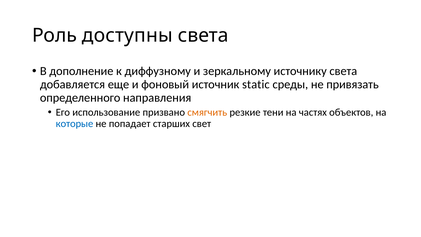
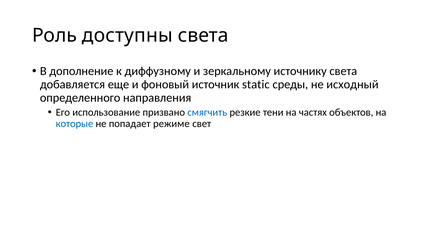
привязать: привязать -> исходный
смягчить colour: orange -> blue
старших: старших -> режиме
